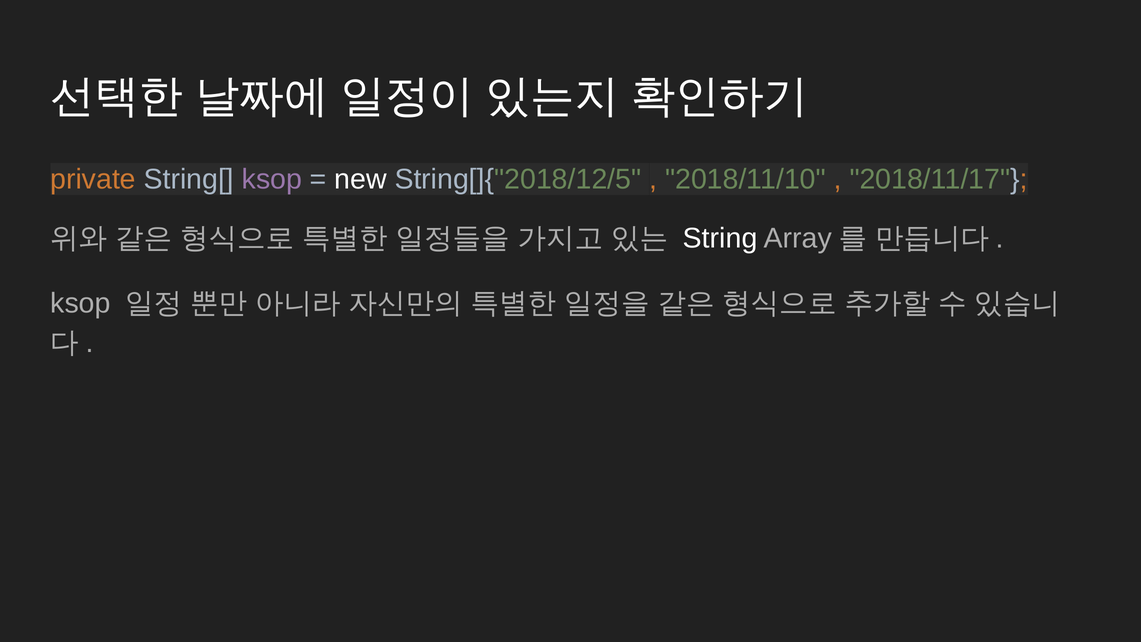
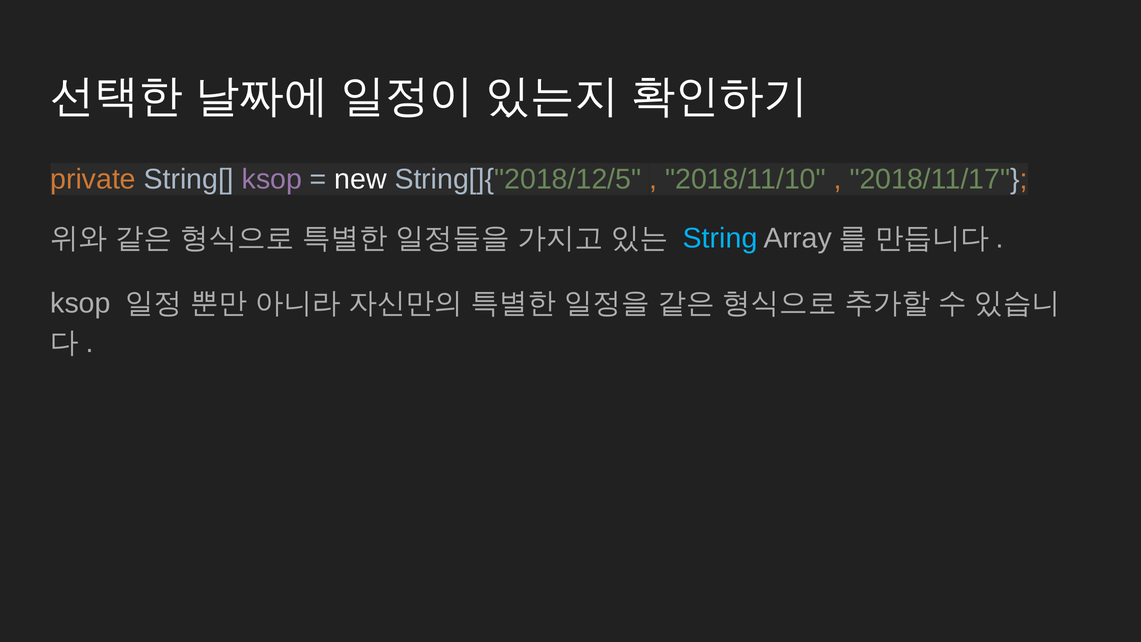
String colour: white -> light blue
